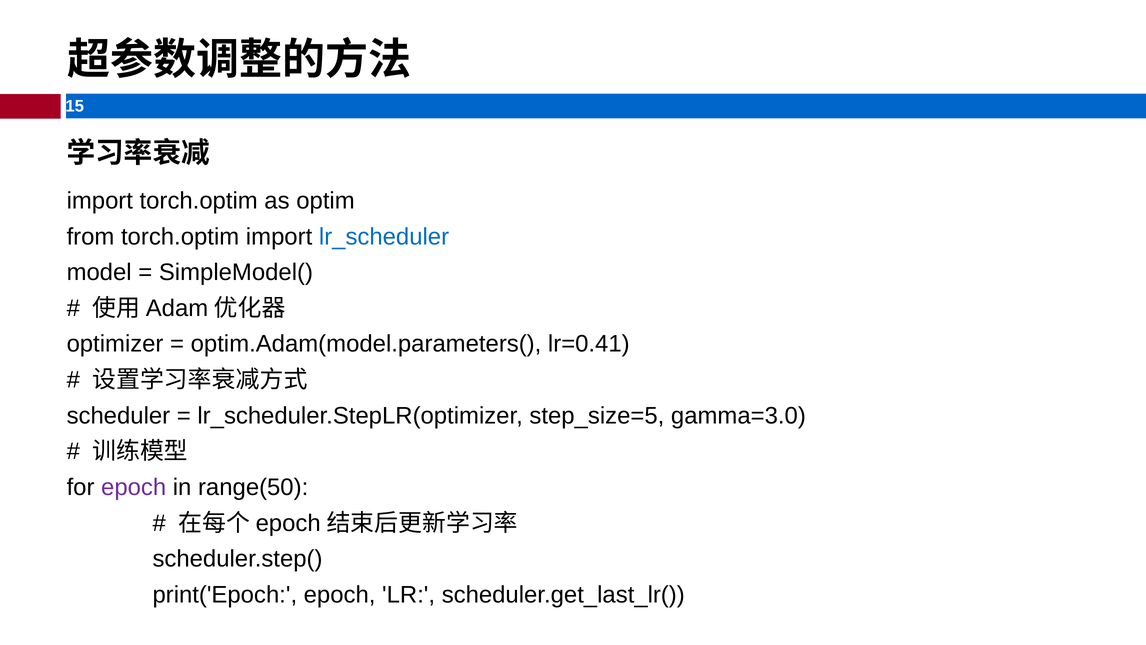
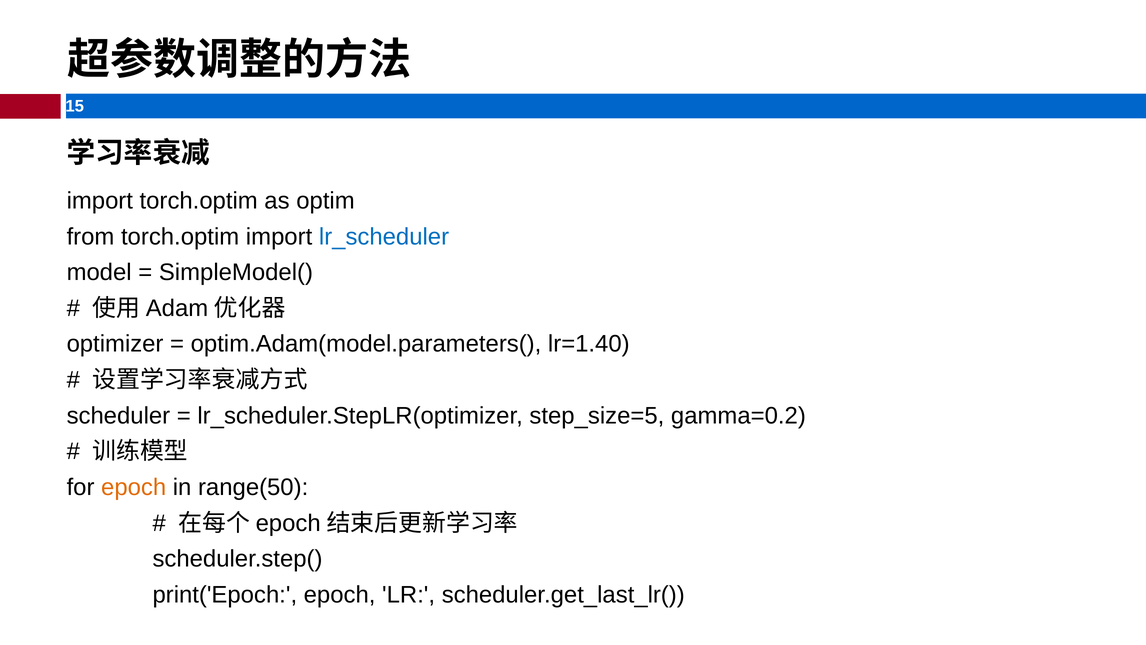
lr=0.41: lr=0.41 -> lr=1.40
gamma=3.0: gamma=3.0 -> gamma=0.2
epoch at (134, 487) colour: purple -> orange
